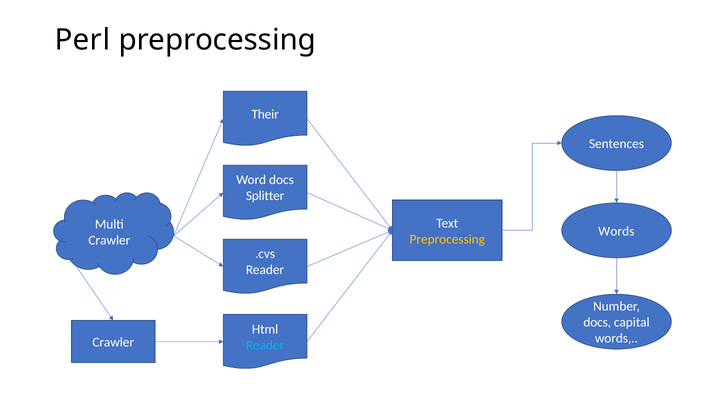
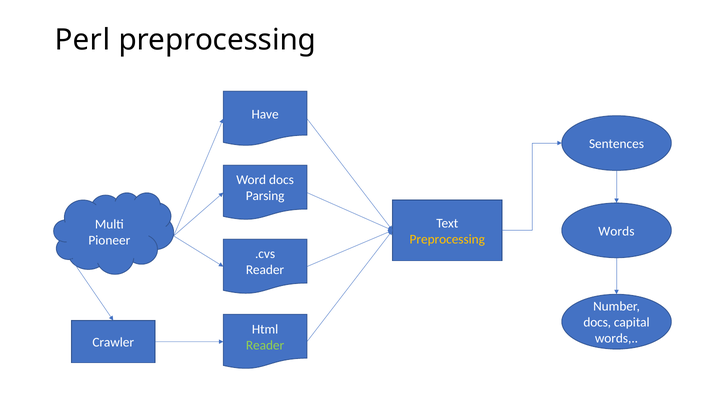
Their: Their -> Have
Splitter: Splitter -> Parsing
Crawler at (109, 240): Crawler -> Pioneer
Reader at (265, 345) colour: light blue -> light green
